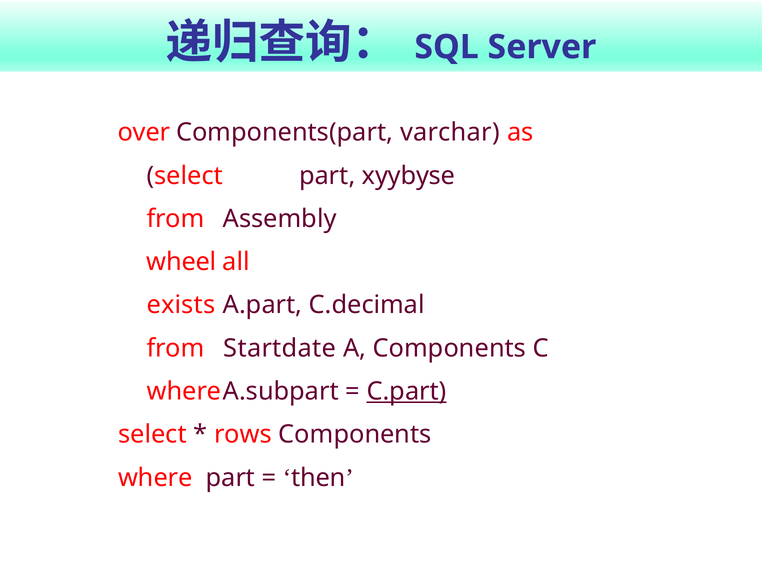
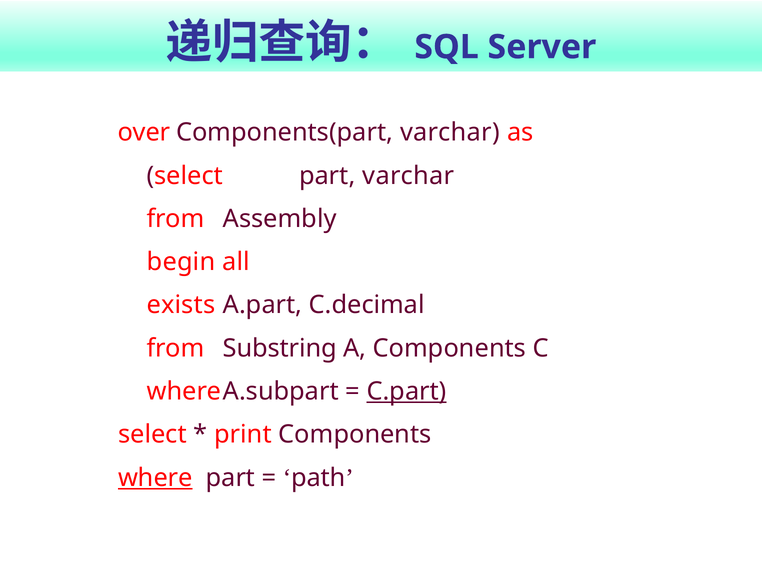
part xyybyse: xyybyse -> varchar
wheel: wheel -> begin
Startdate: Startdate -> Substring
rows: rows -> print
where underline: none -> present
then: then -> path
